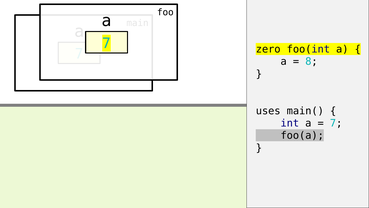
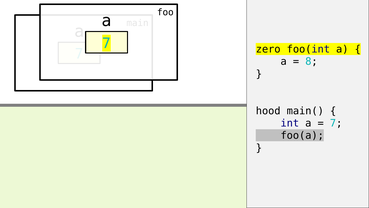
uses: uses -> hood
